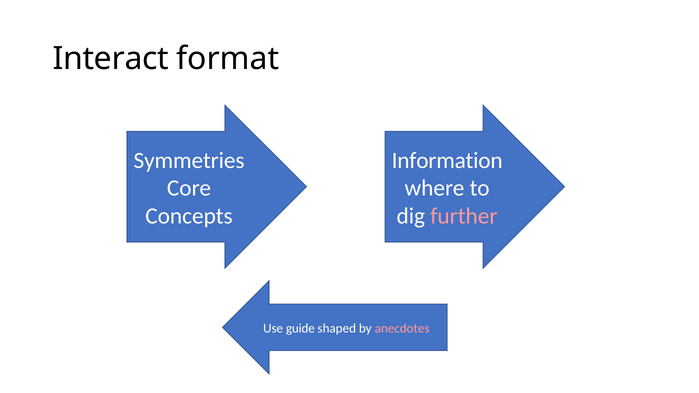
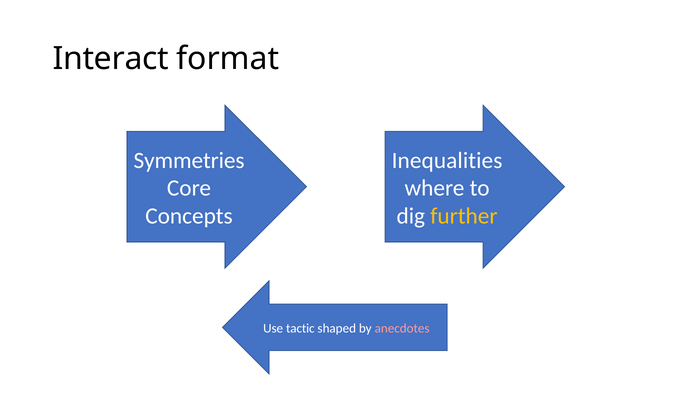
Information: Information -> Inequalities
further colour: pink -> yellow
guide: guide -> tactic
